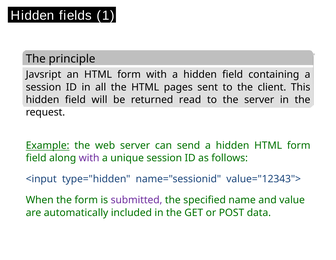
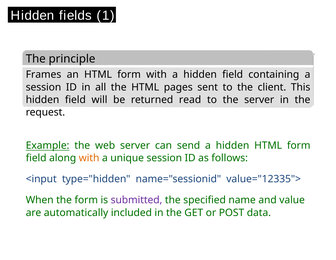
Javsript: Javsript -> Frames
with at (89, 158) colour: purple -> orange
value="12343">: value="12343"> -> value="12335">
